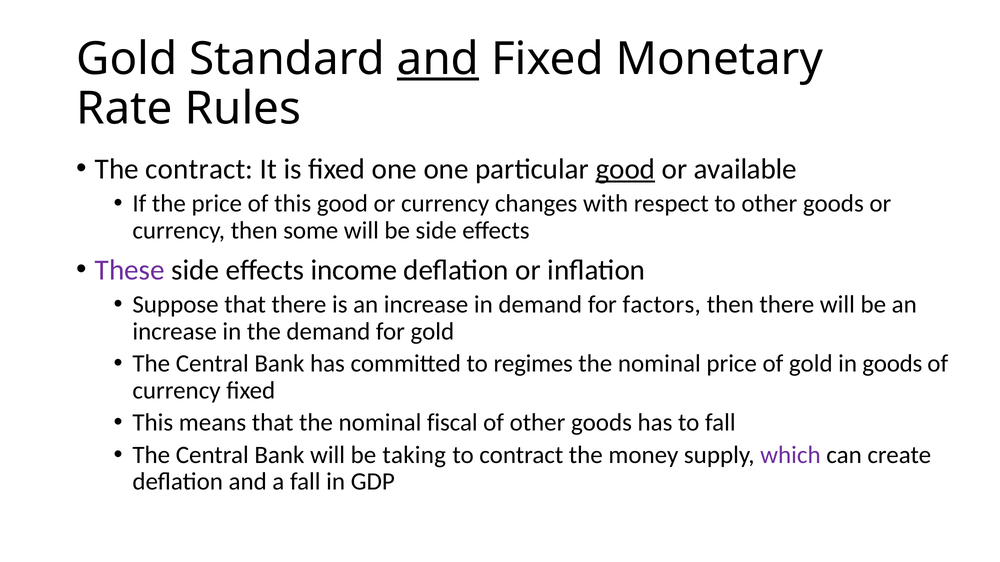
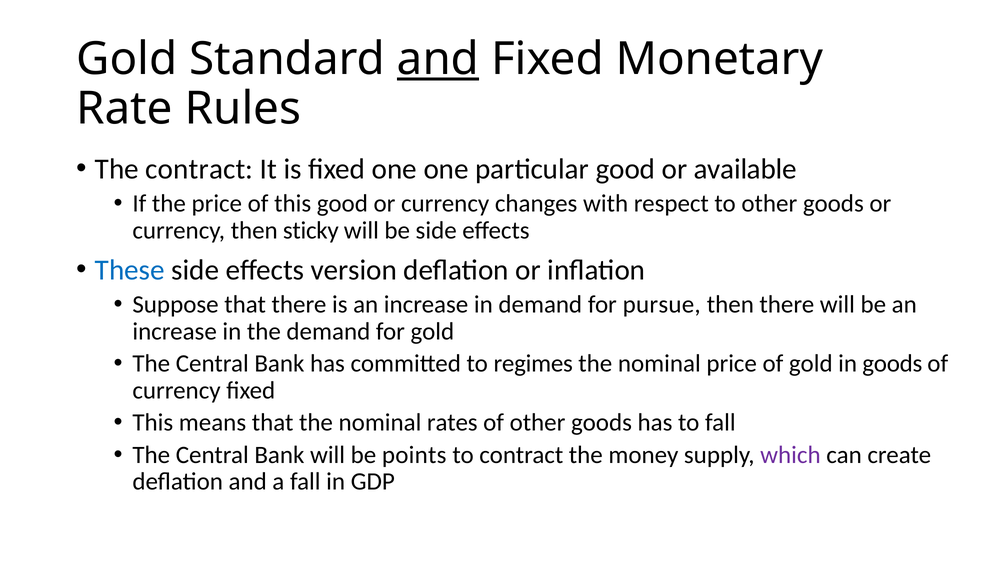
good at (625, 169) underline: present -> none
some: some -> sticky
These colour: purple -> blue
income: income -> version
factors: factors -> pursue
fiscal: fiscal -> rates
taking: taking -> points
